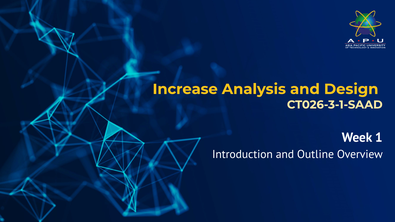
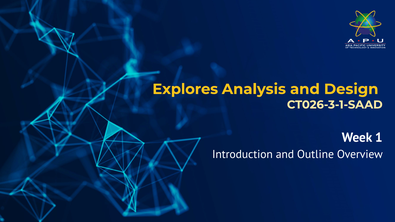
Increase: Increase -> Explores
